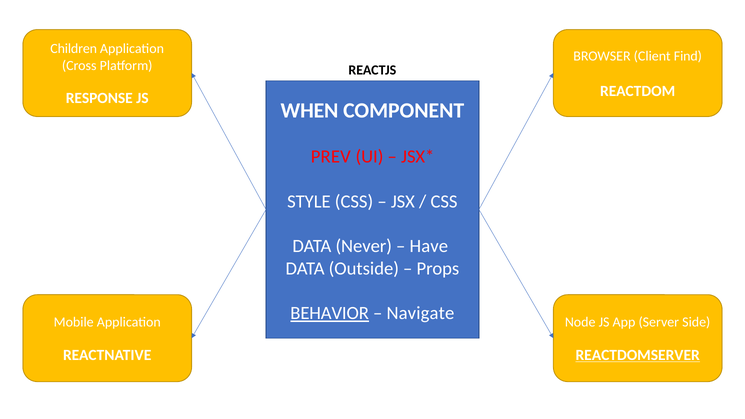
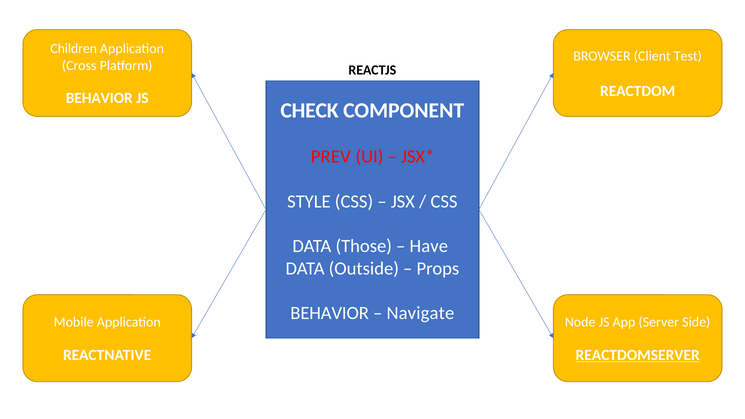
Find: Find -> Test
RESPONSE at (99, 98): RESPONSE -> BEHAVIOR
WHEN: WHEN -> CHECK
Never: Never -> Those
BEHAVIOR at (330, 313) underline: present -> none
